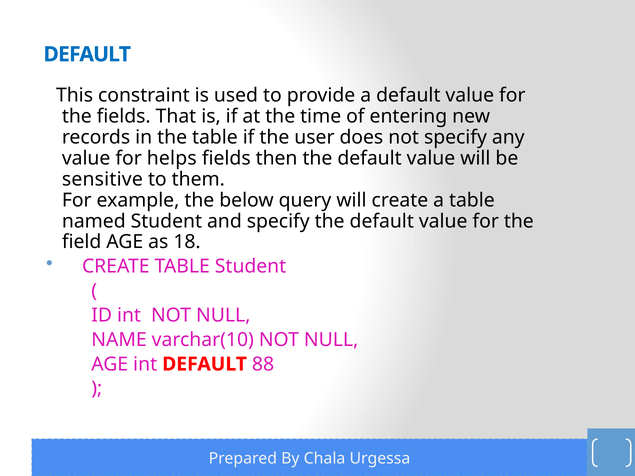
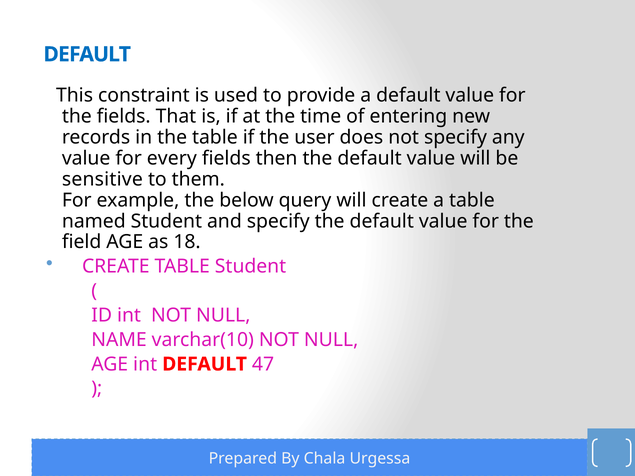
helps: helps -> every
88: 88 -> 47
